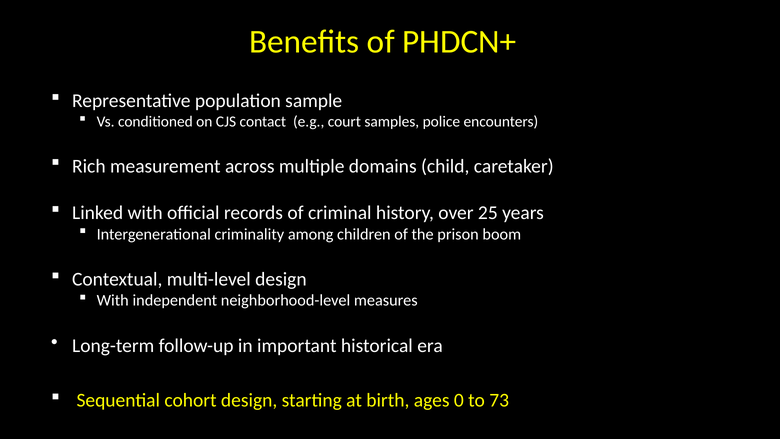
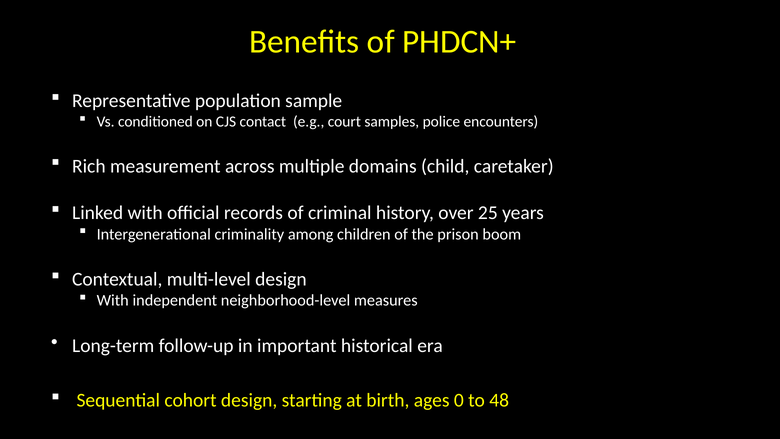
73: 73 -> 48
